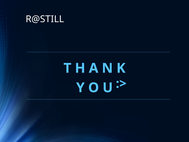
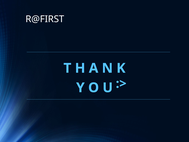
R@STILL: R@STILL -> R@FIRST
